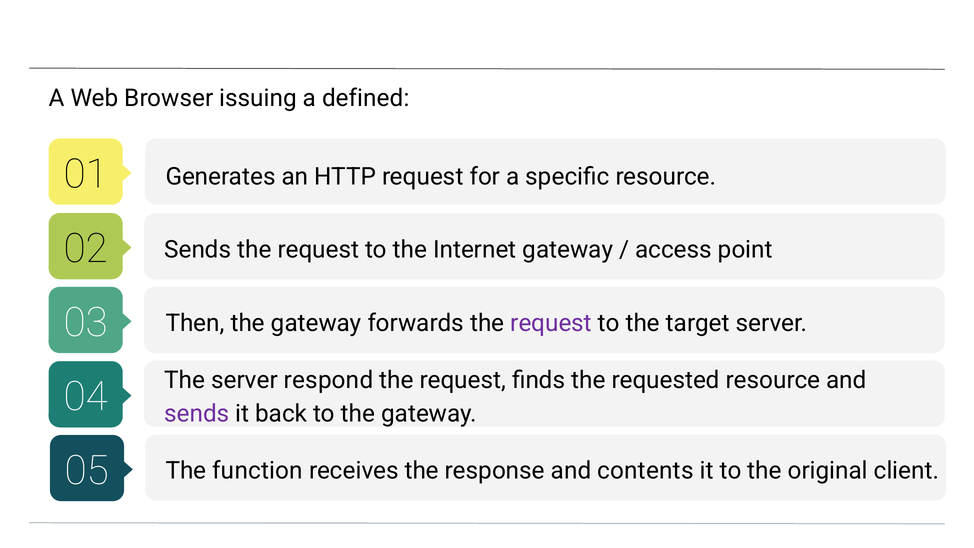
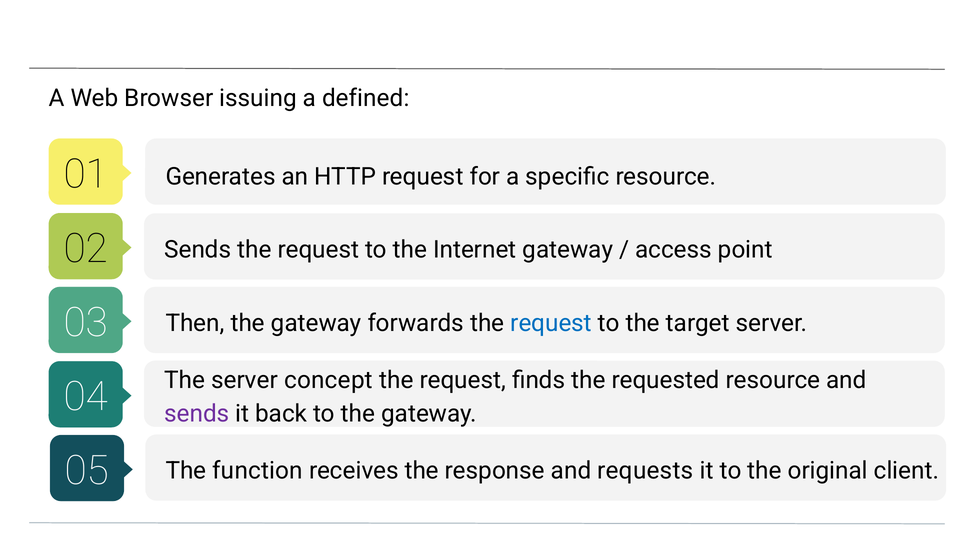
request at (551, 323) colour: purple -> blue
respond: respond -> concept
contents: contents -> requests
